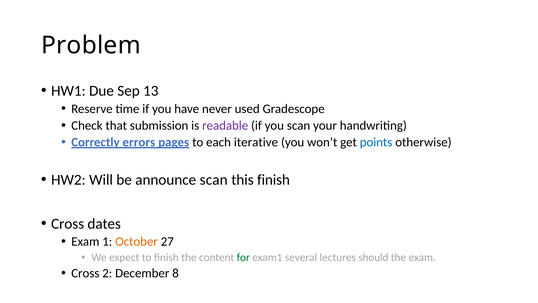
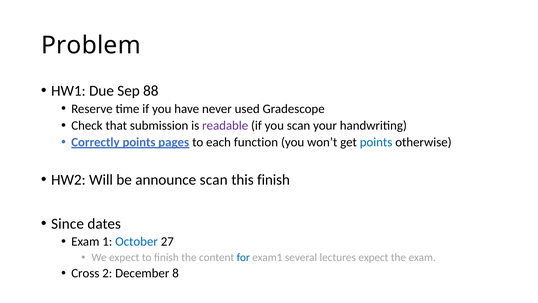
13: 13 -> 88
Correctly errors: errors -> points
iterative: iterative -> function
Cross at (68, 223): Cross -> Since
October colour: orange -> blue
for colour: green -> blue
lectures should: should -> expect
